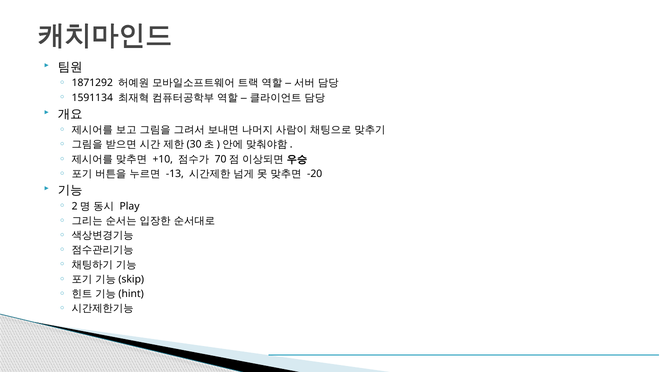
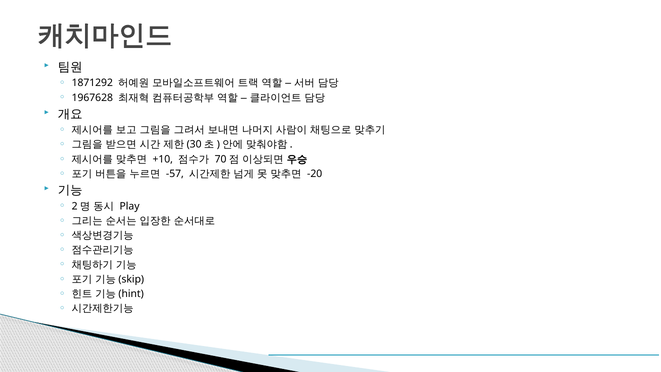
1591134: 1591134 -> 1967628
-13: -13 -> -57
